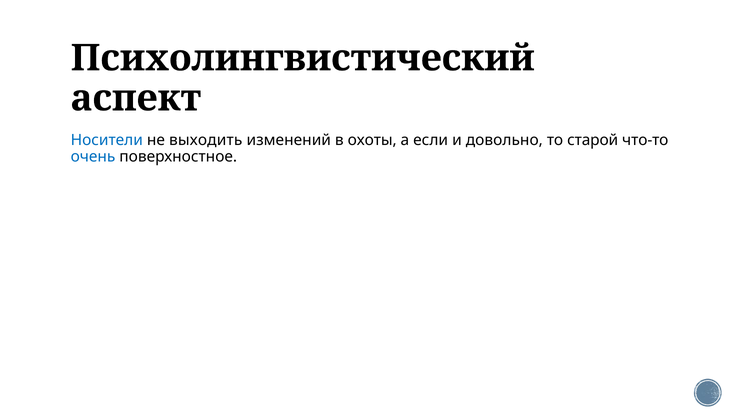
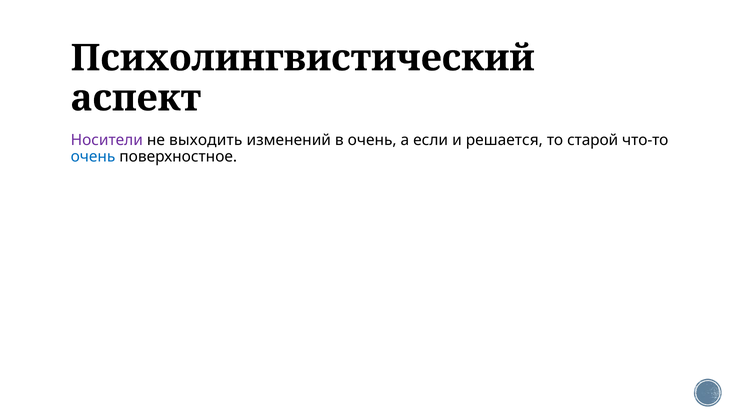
Носители colour: blue -> purple
в охоты: охоты -> очень
довольно: довольно -> решается
